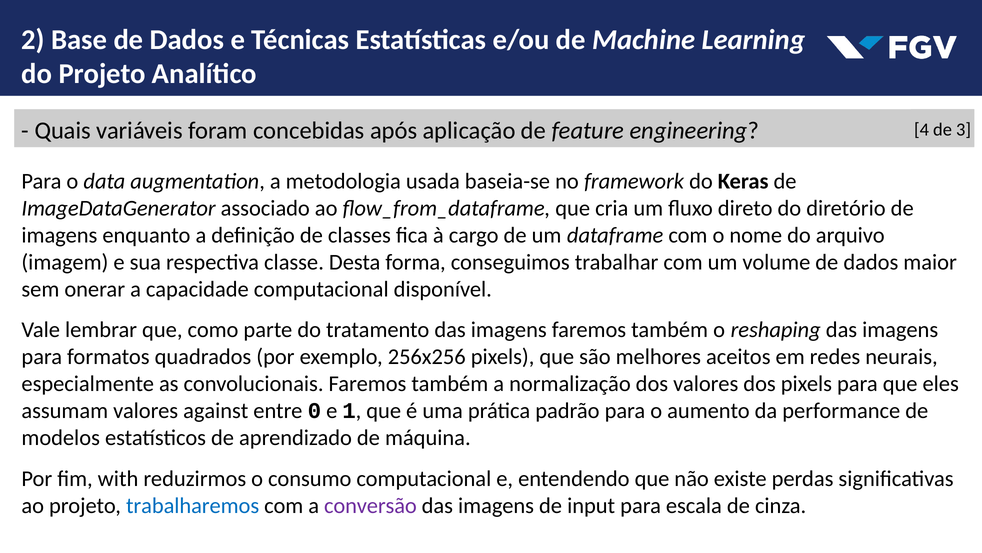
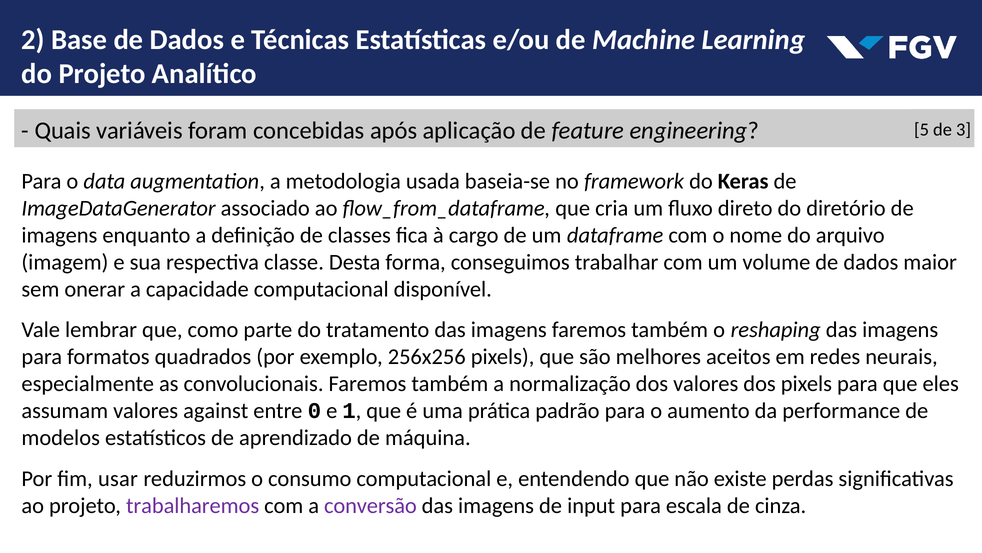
4: 4 -> 5
with: with -> usar
trabalharemos colour: blue -> purple
